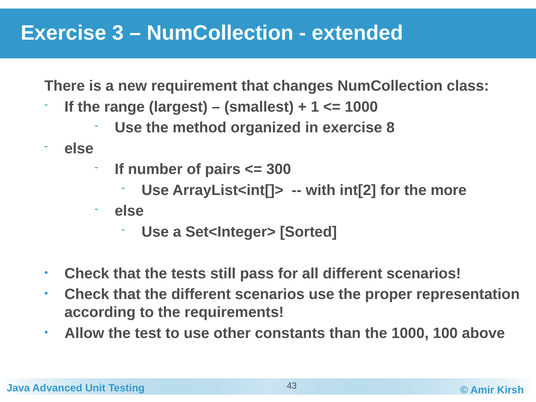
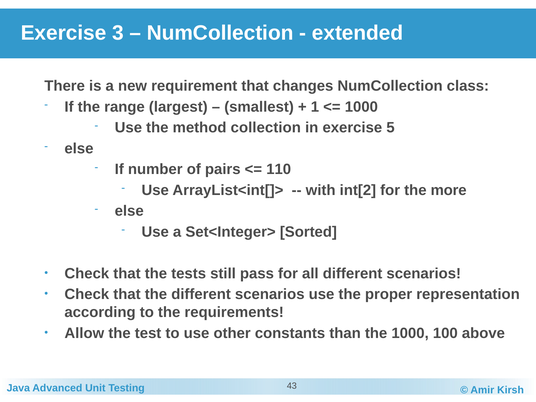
organized: organized -> collection
8: 8 -> 5
300: 300 -> 110
